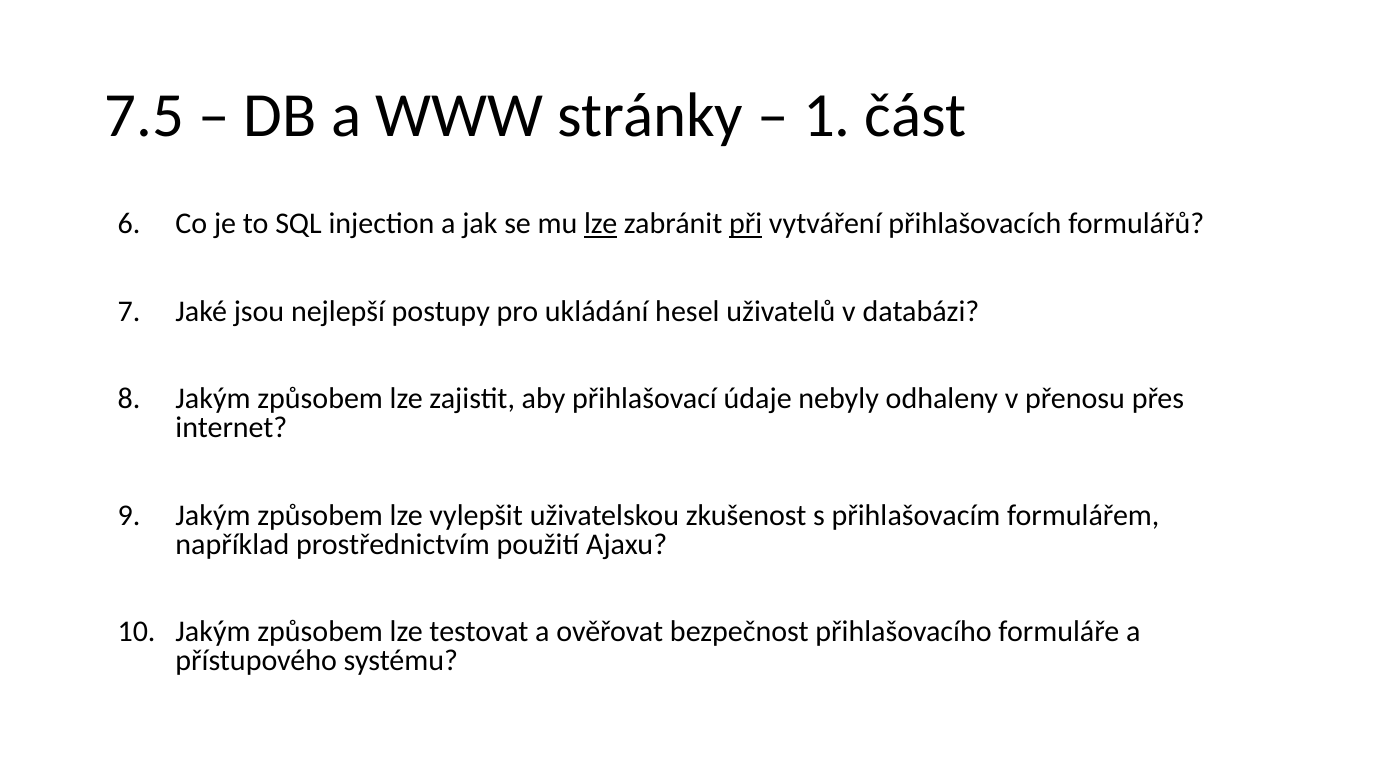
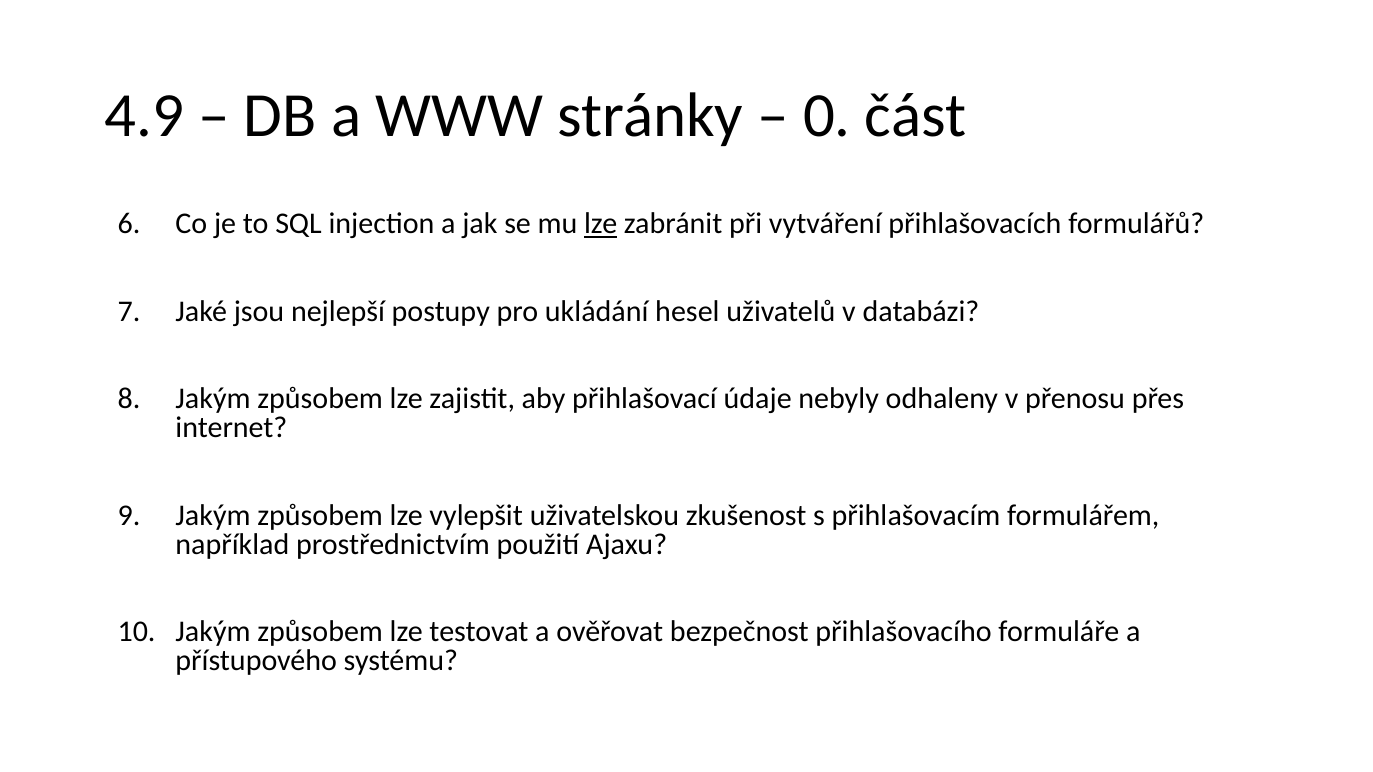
7.5: 7.5 -> 4.9
1: 1 -> 0
při underline: present -> none
